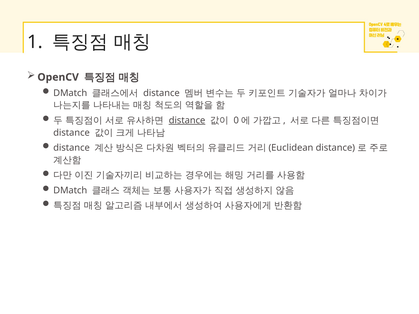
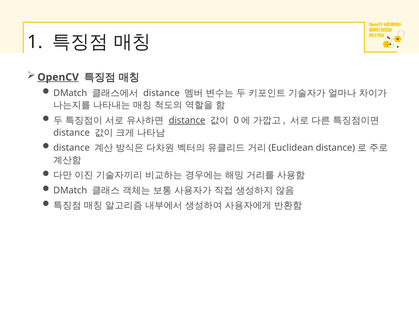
OpenCV underline: none -> present
